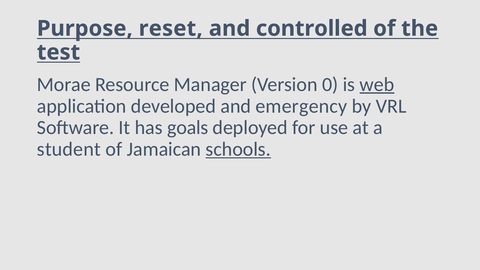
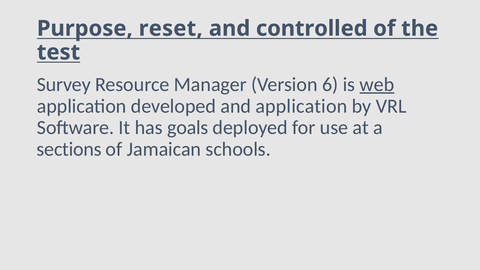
Morae: Morae -> Survey
0: 0 -> 6
and emergency: emergency -> application
student: student -> sections
schools underline: present -> none
